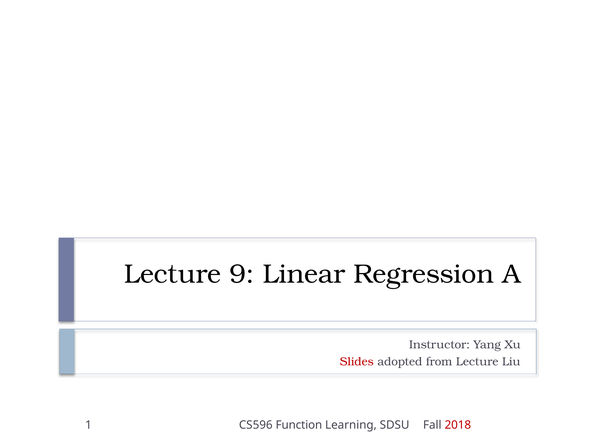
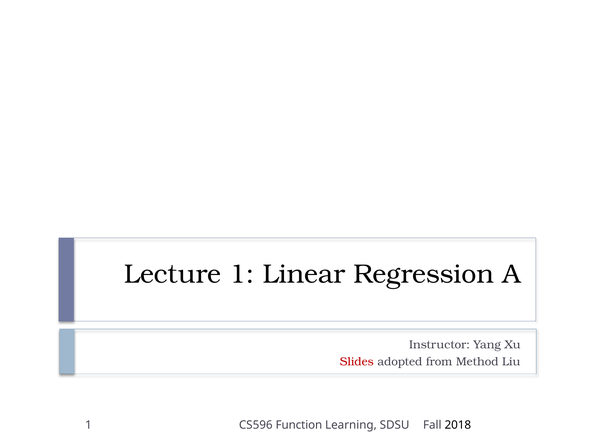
Lecture 9: 9 -> 1
from Lecture: Lecture -> Method
2018 colour: red -> black
